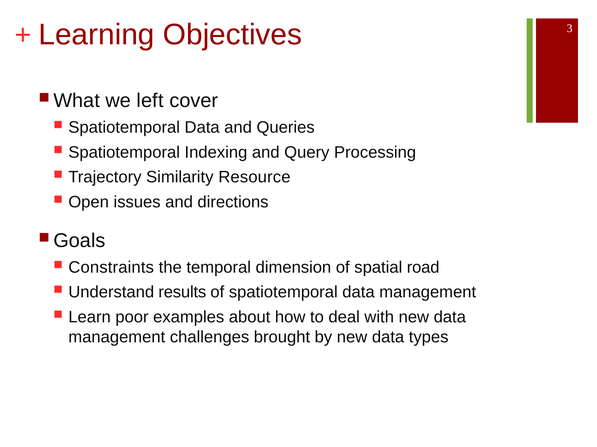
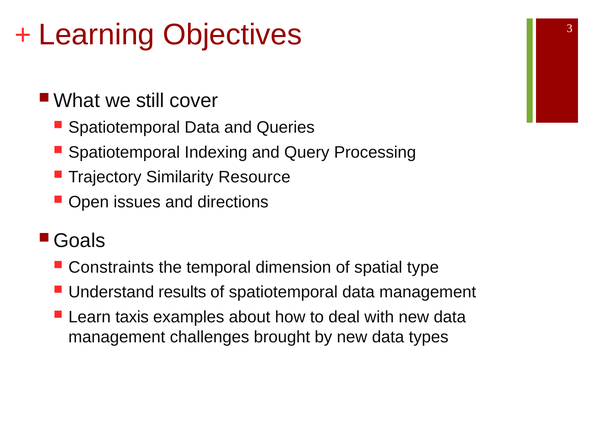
left: left -> still
road: road -> type
poor: poor -> taxis
